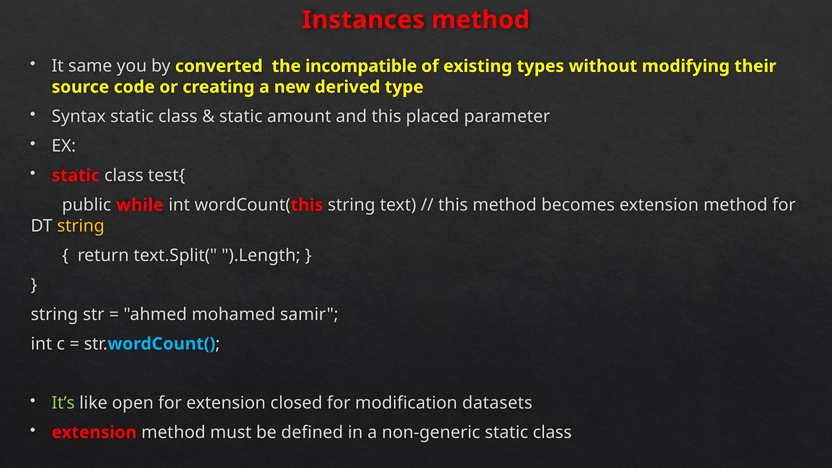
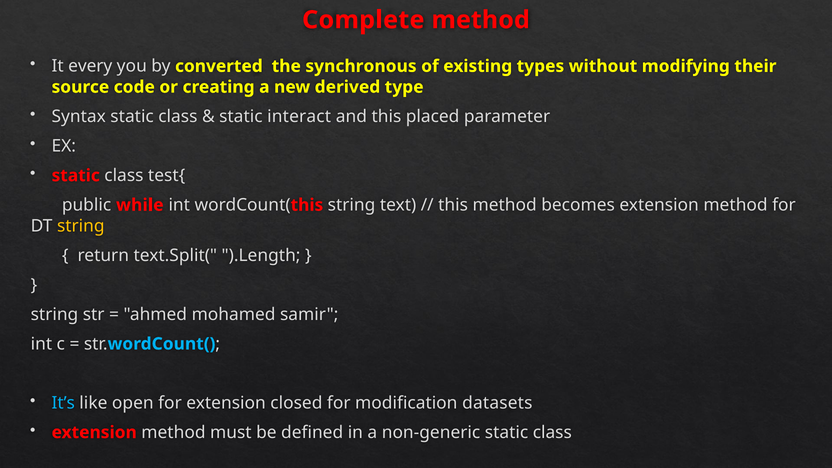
Instances: Instances -> Complete
same: same -> every
incompatible: incompatible -> synchronous
amount: amount -> interact
It’s colour: light green -> light blue
